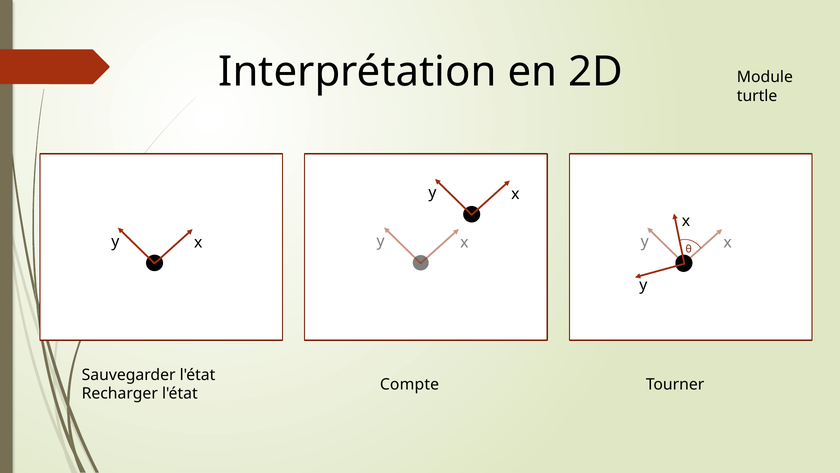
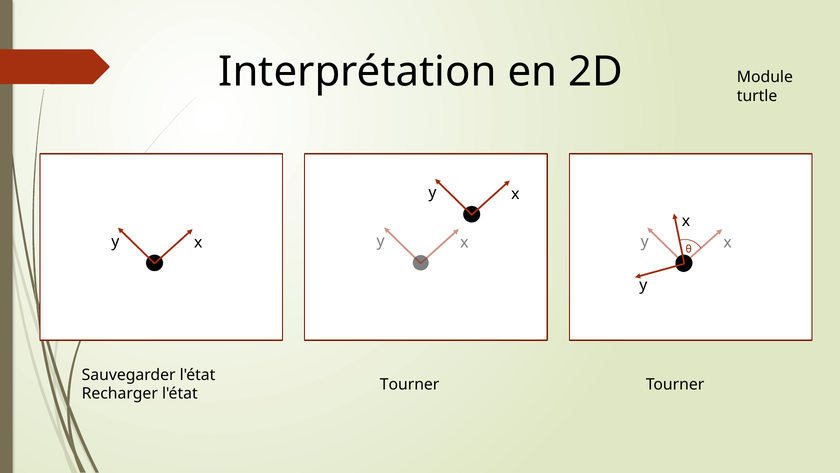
Compte at (410, 384): Compte -> Tourner
